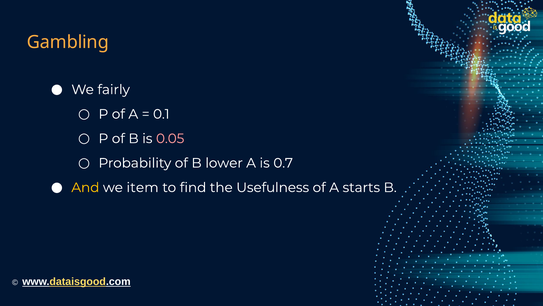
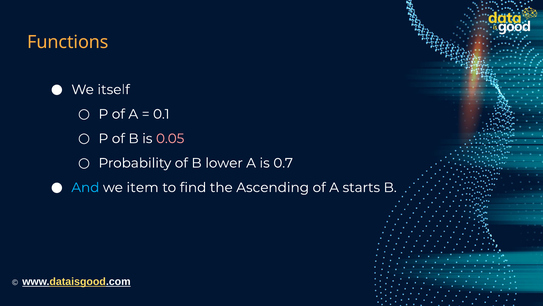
Gambling: Gambling -> Functions
fairly: fairly -> itself
And colour: yellow -> light blue
Usefulness: Usefulness -> Ascending
